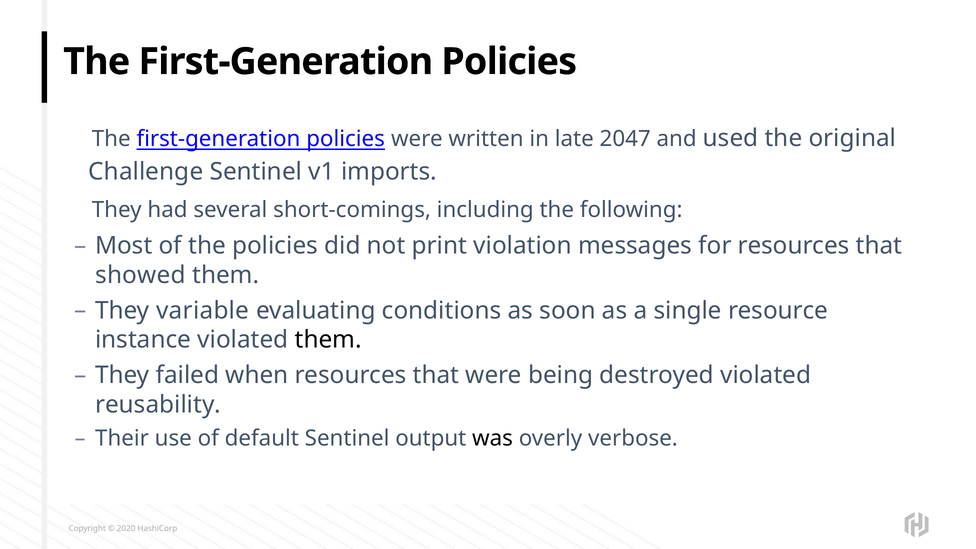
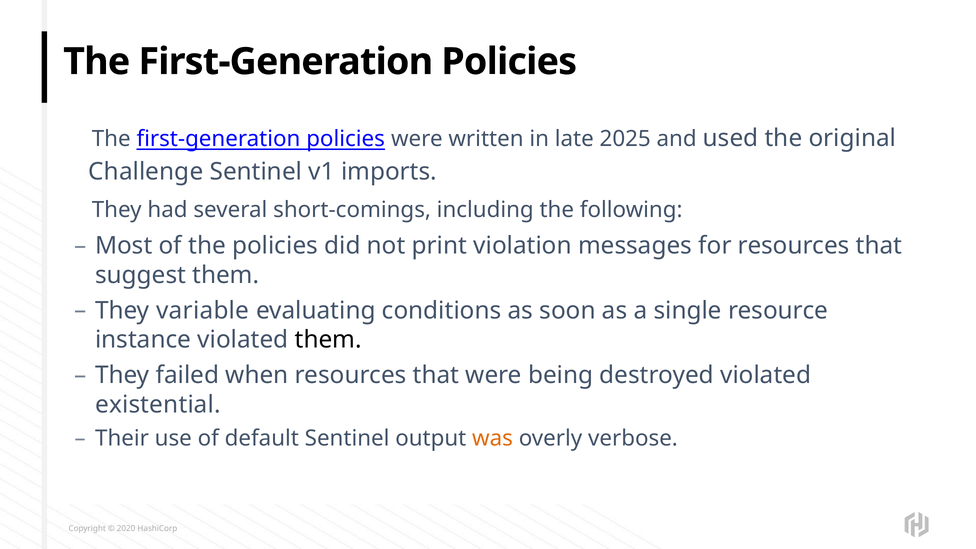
2047: 2047 -> 2025
showed: showed -> suggest
reusability: reusability -> existential
was colour: black -> orange
